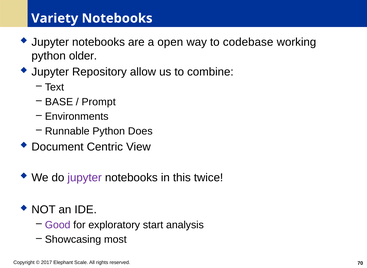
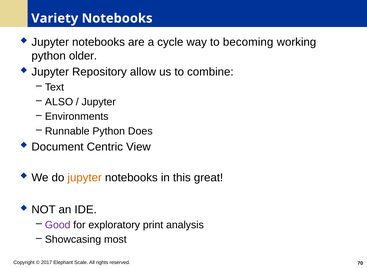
open: open -> cycle
codebase: codebase -> becoming
BASE: BASE -> ALSO
Prompt at (99, 102): Prompt -> Jupyter
jupyter at (85, 178) colour: purple -> orange
twice: twice -> great
start: start -> print
